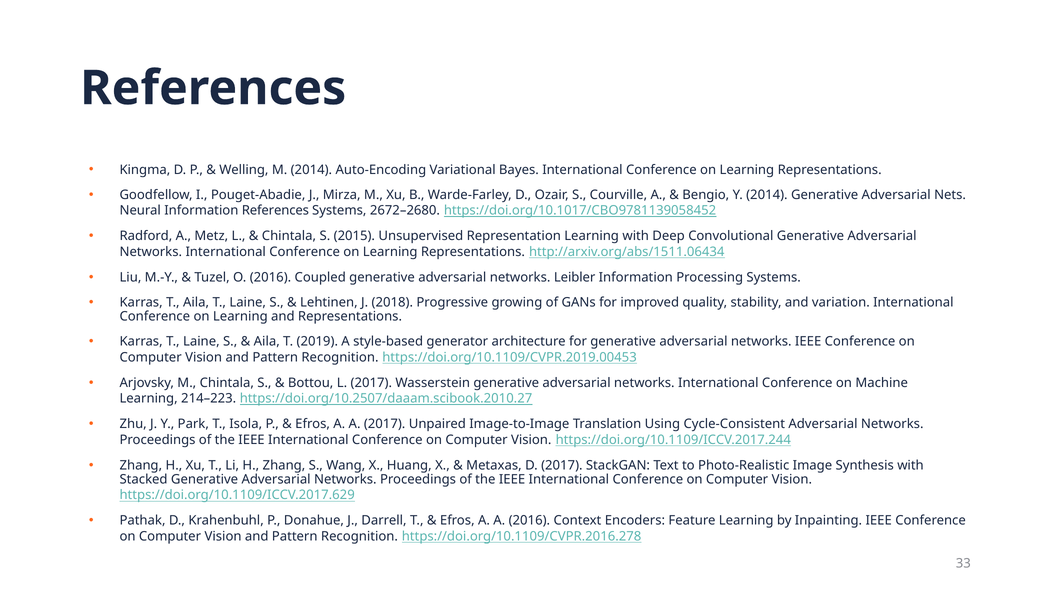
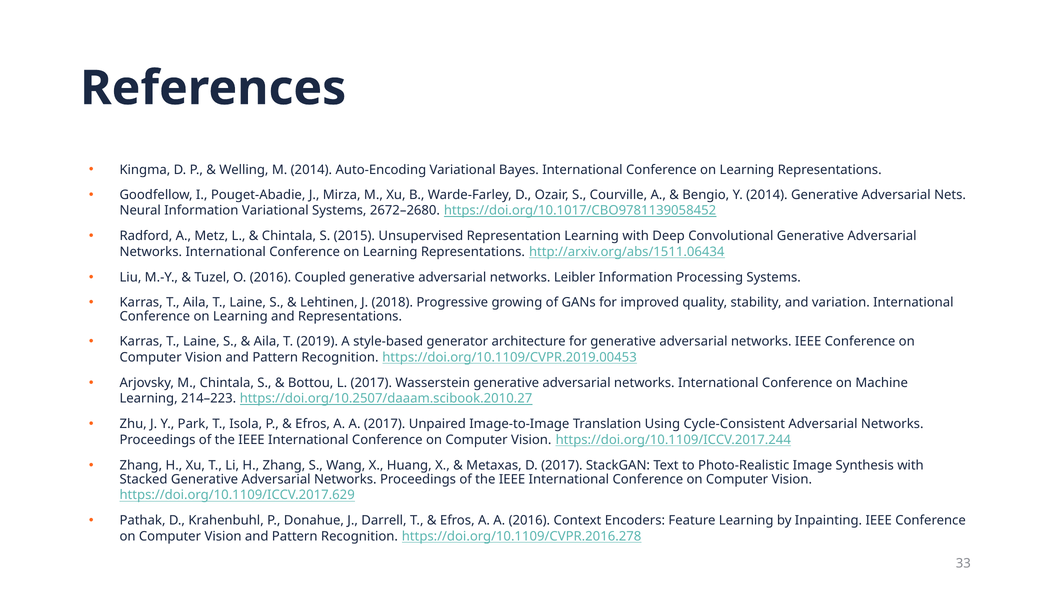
Information References: References -> Variational
